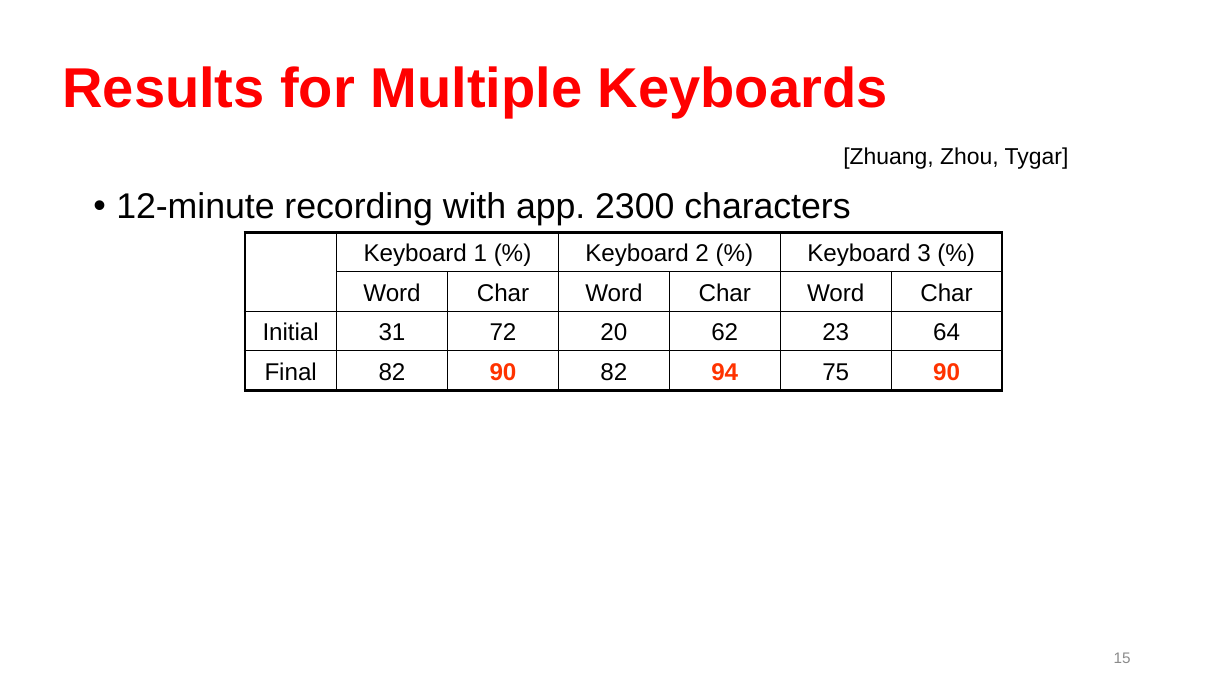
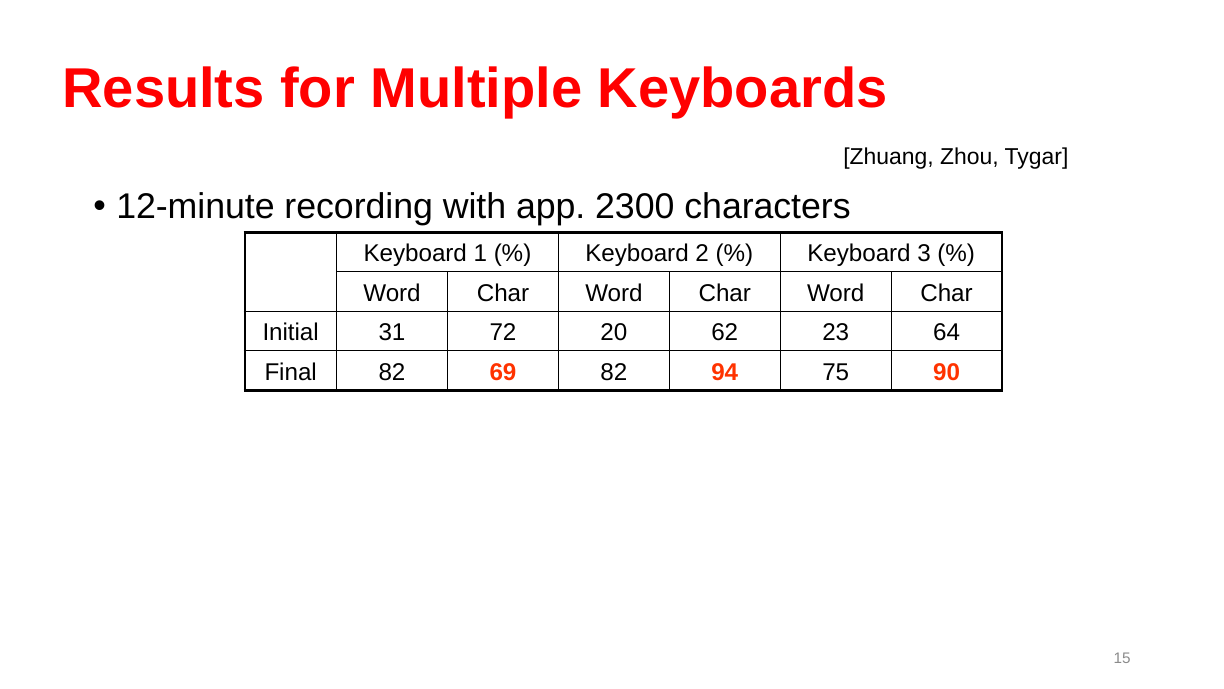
82 90: 90 -> 69
